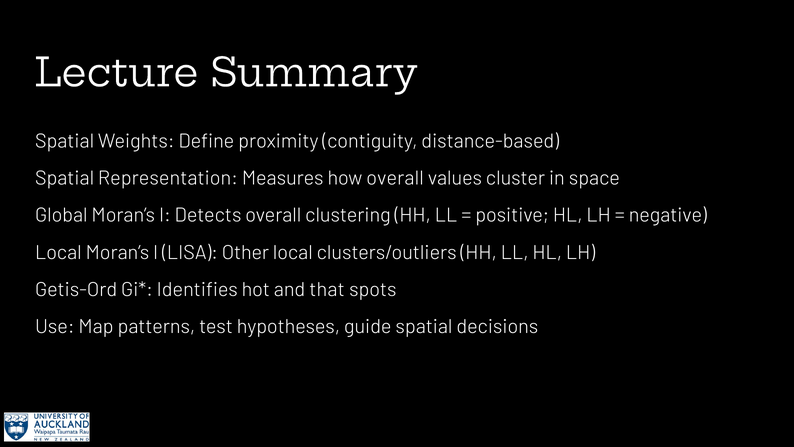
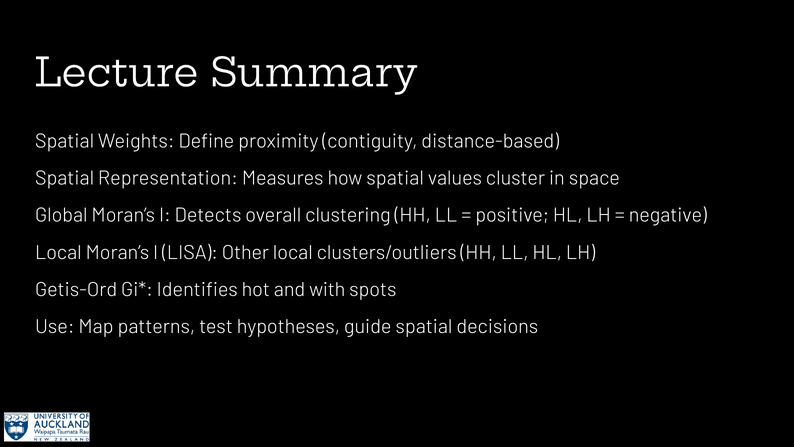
how overall: overall -> spatial
that: that -> with
